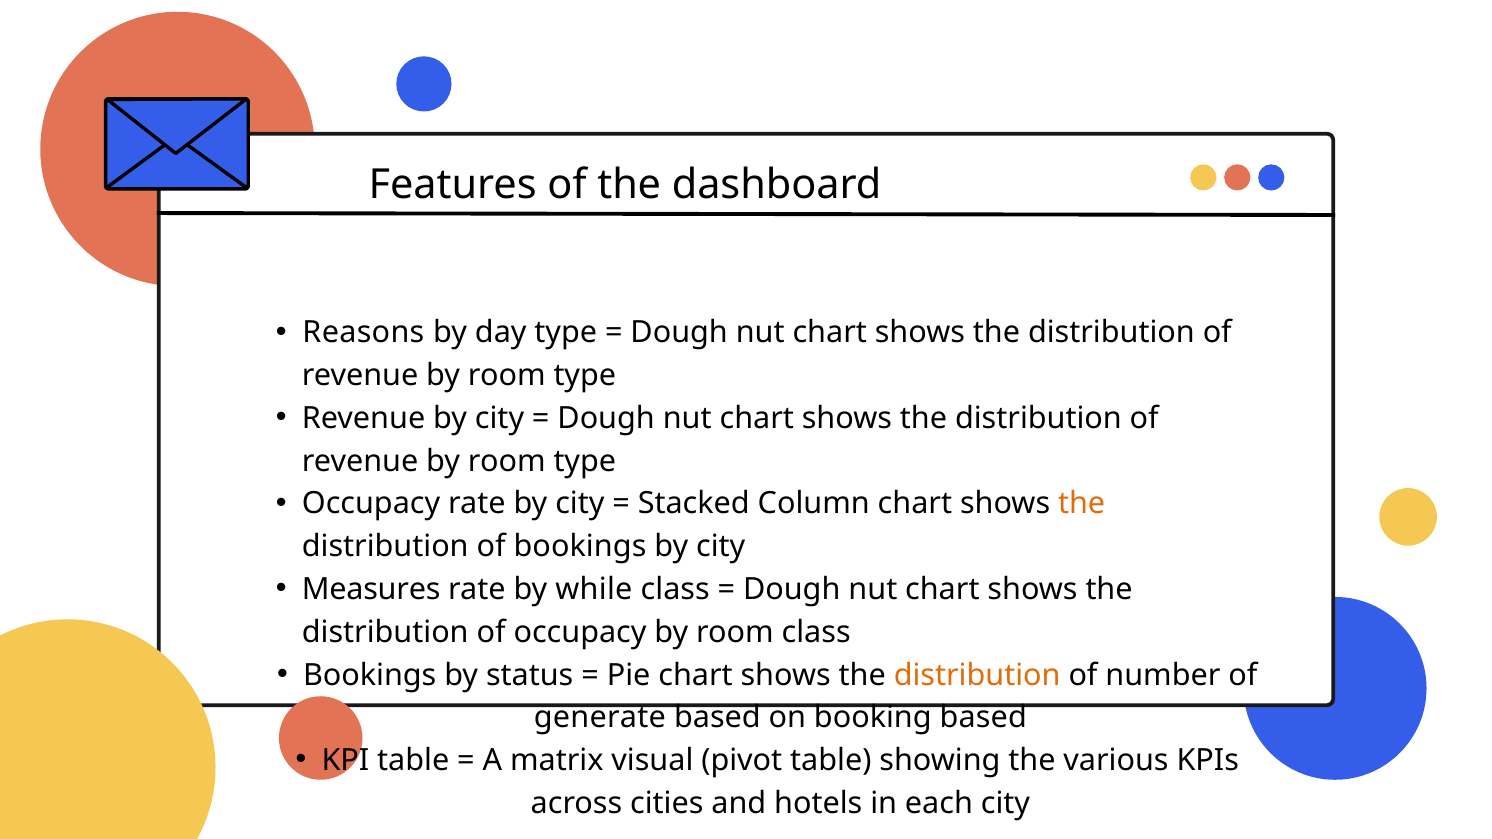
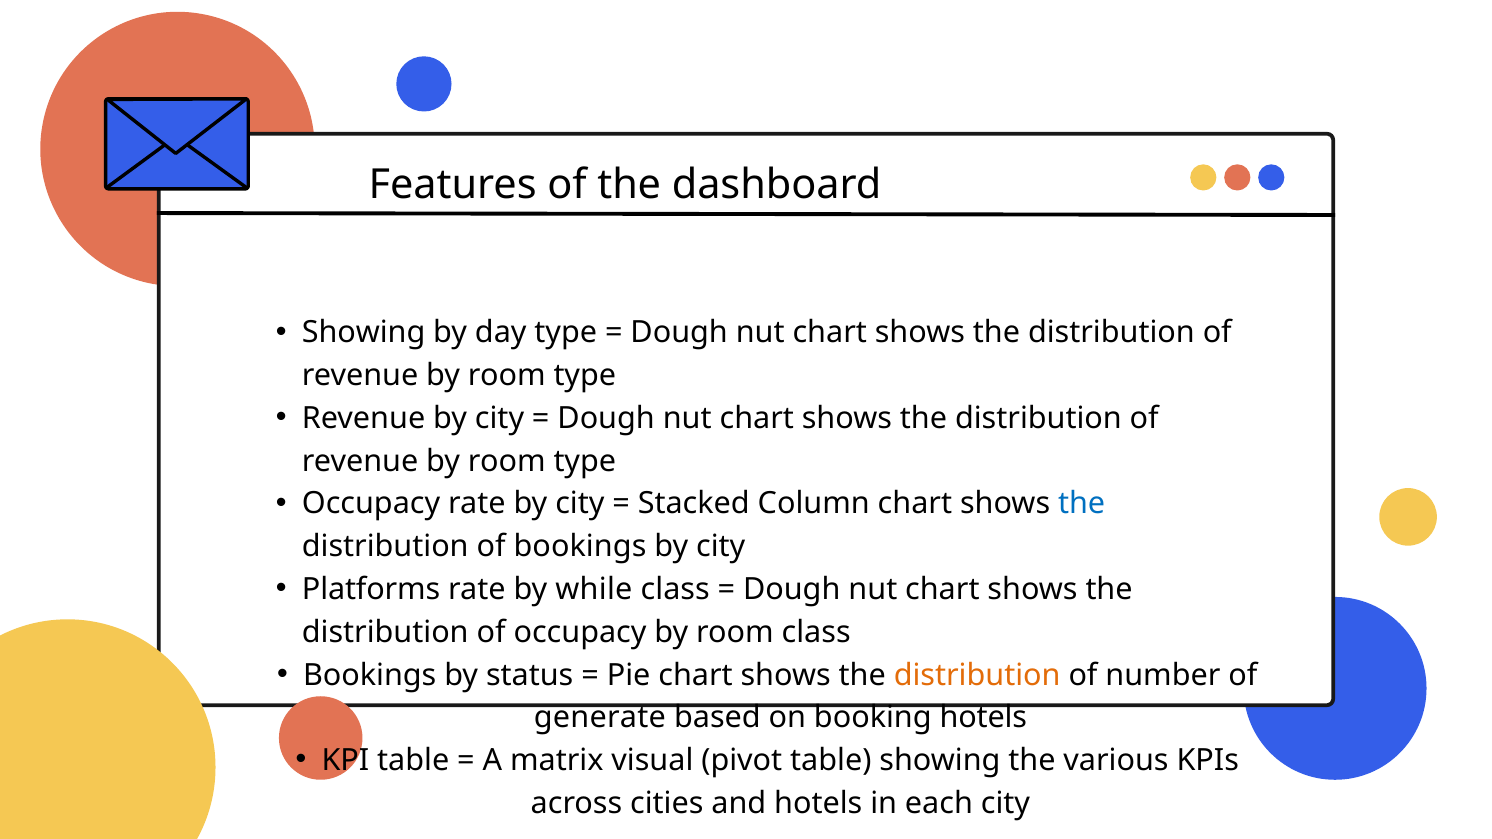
Reasons at (363, 333): Reasons -> Showing
the at (1082, 504) colour: orange -> blue
Measures: Measures -> Platforms
booking based: based -> hotels
